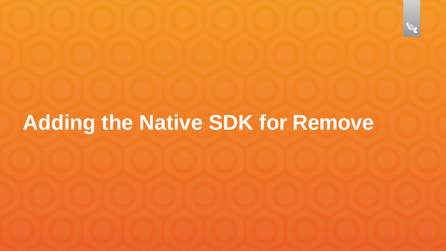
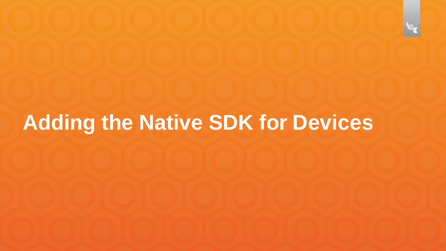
Remove: Remove -> Devices
